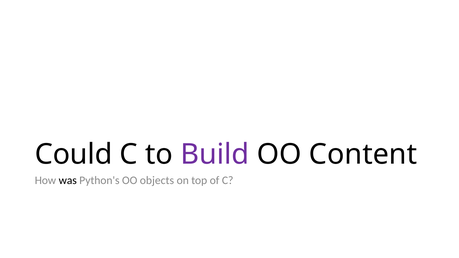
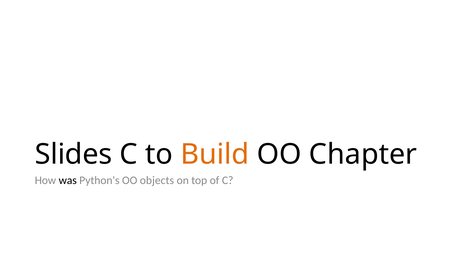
Could: Could -> Slides
Build colour: purple -> orange
Content: Content -> Chapter
